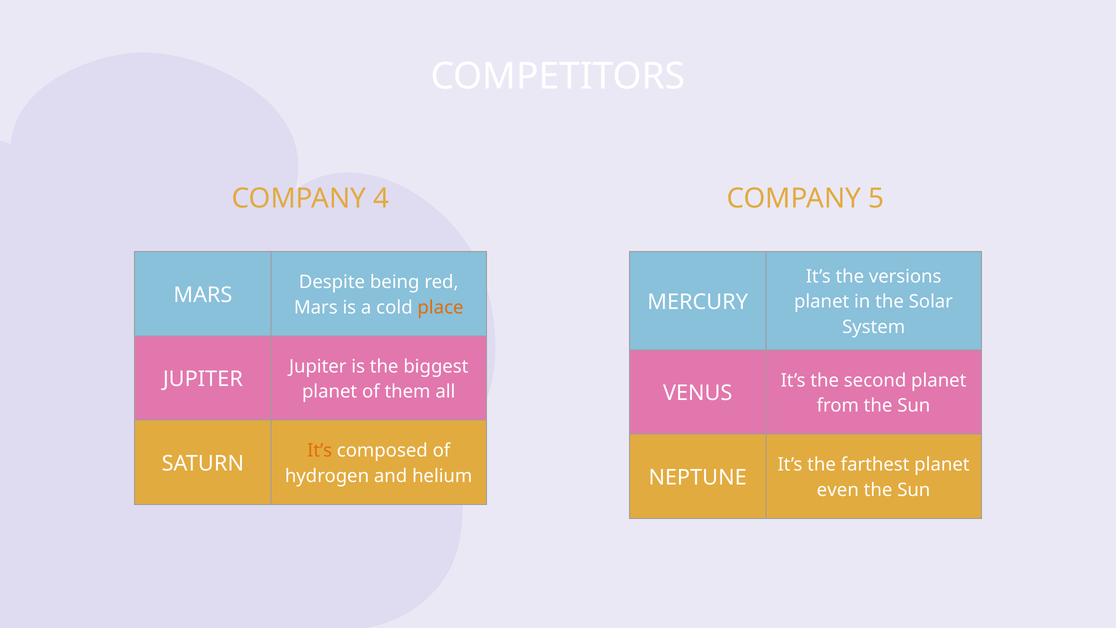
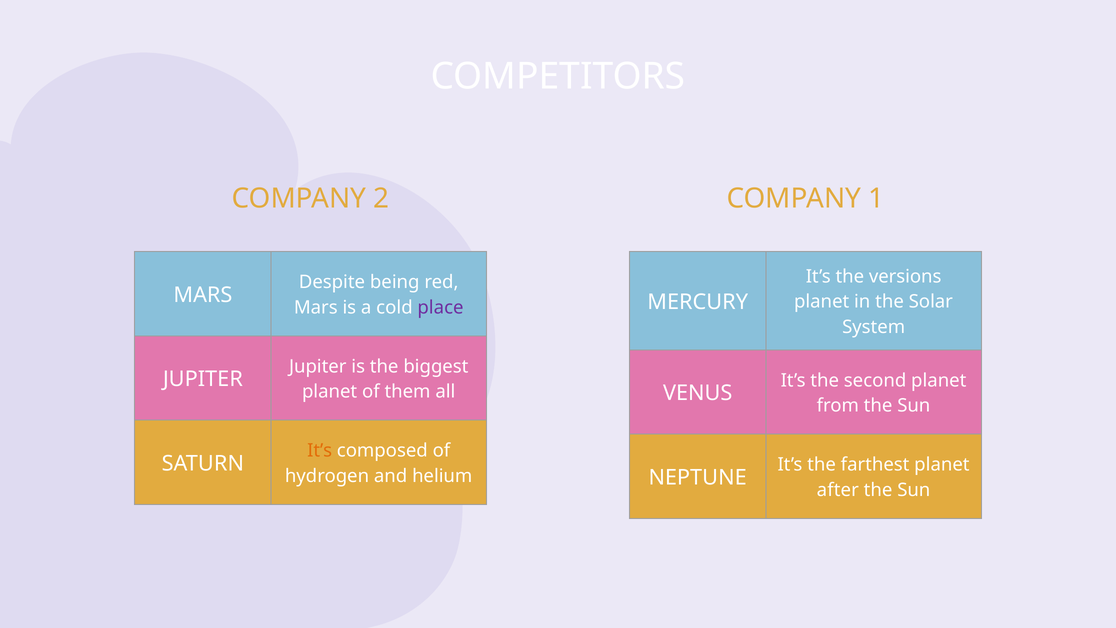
4: 4 -> 2
5: 5 -> 1
place colour: orange -> purple
even: even -> after
